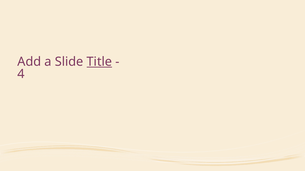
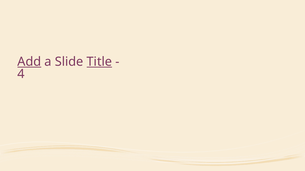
Add underline: none -> present
